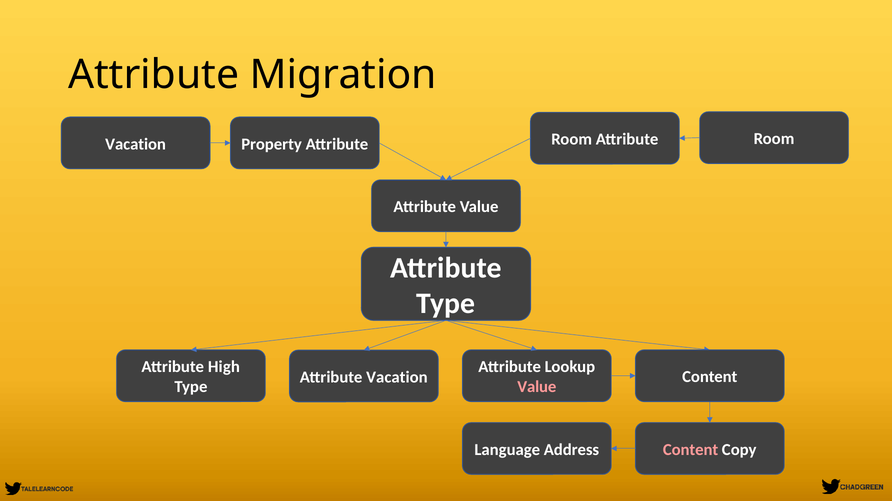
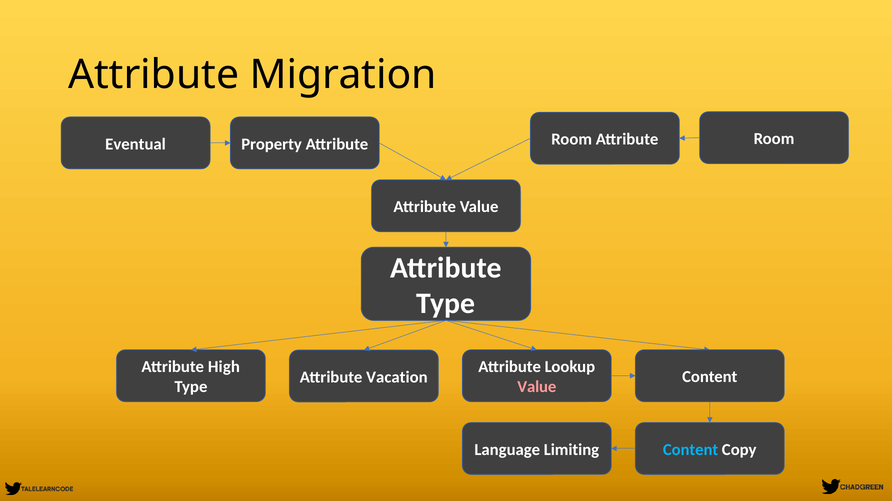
Vacation at (136, 144): Vacation -> Eventual
Address: Address -> Limiting
Content at (691, 450) colour: pink -> light blue
